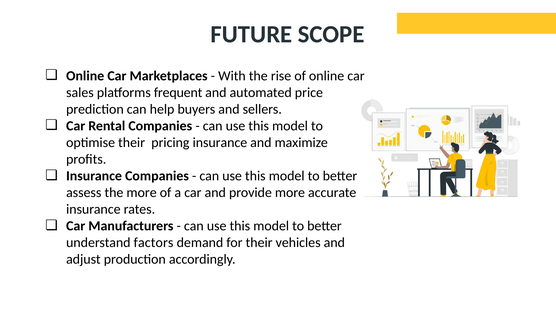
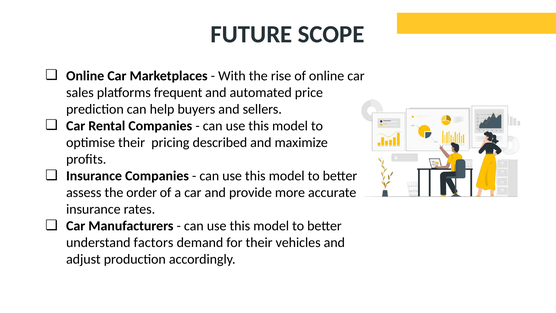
pricing insurance: insurance -> described
the more: more -> order
